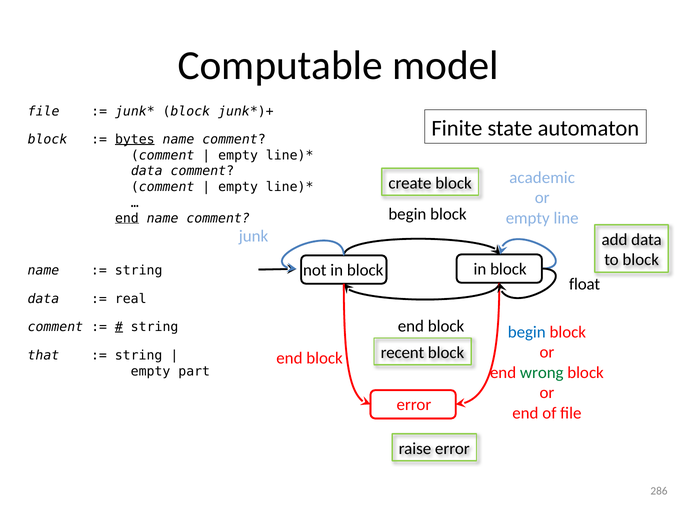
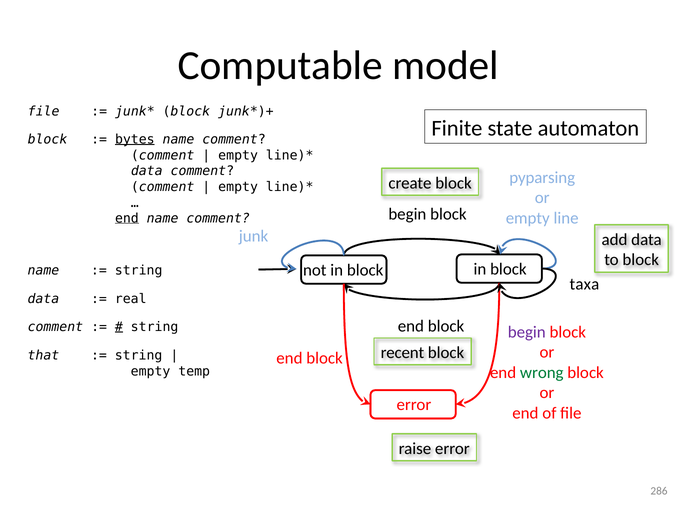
academic: academic -> pyparsing
float: float -> taxa
begin at (527, 332) colour: blue -> purple
part: part -> temp
